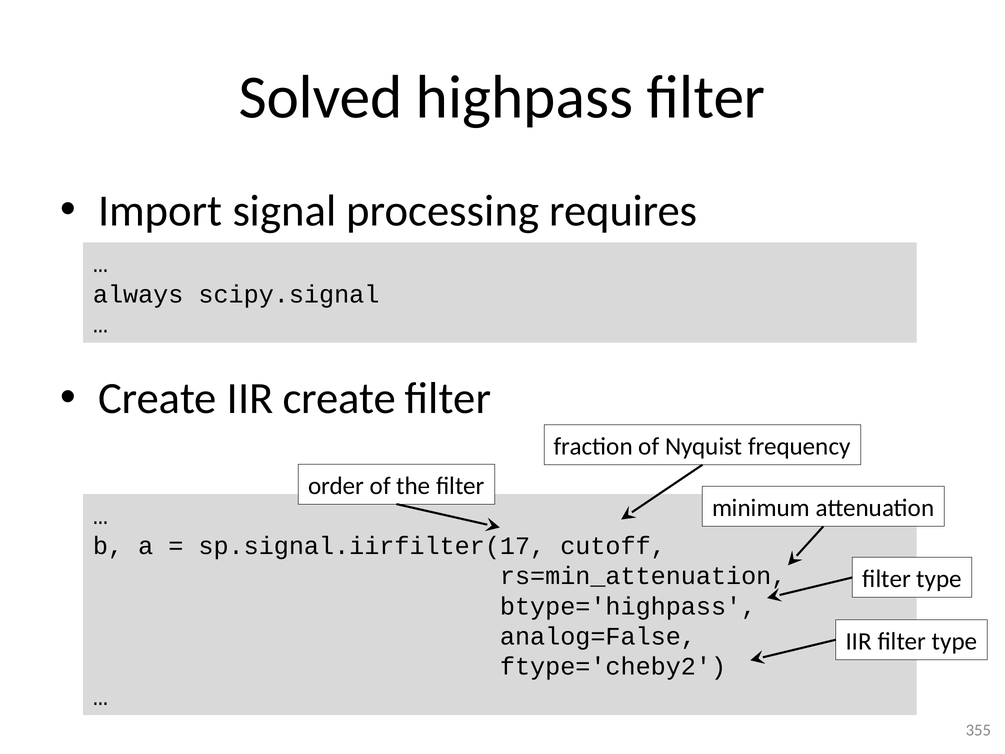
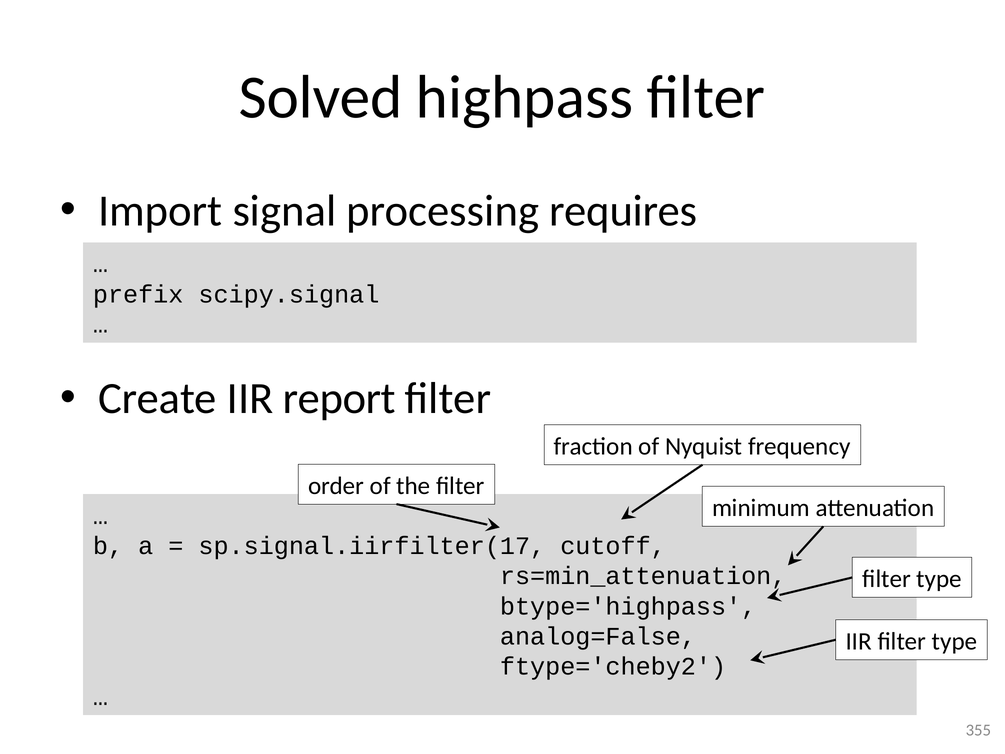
always: always -> prefix
IIR create: create -> report
